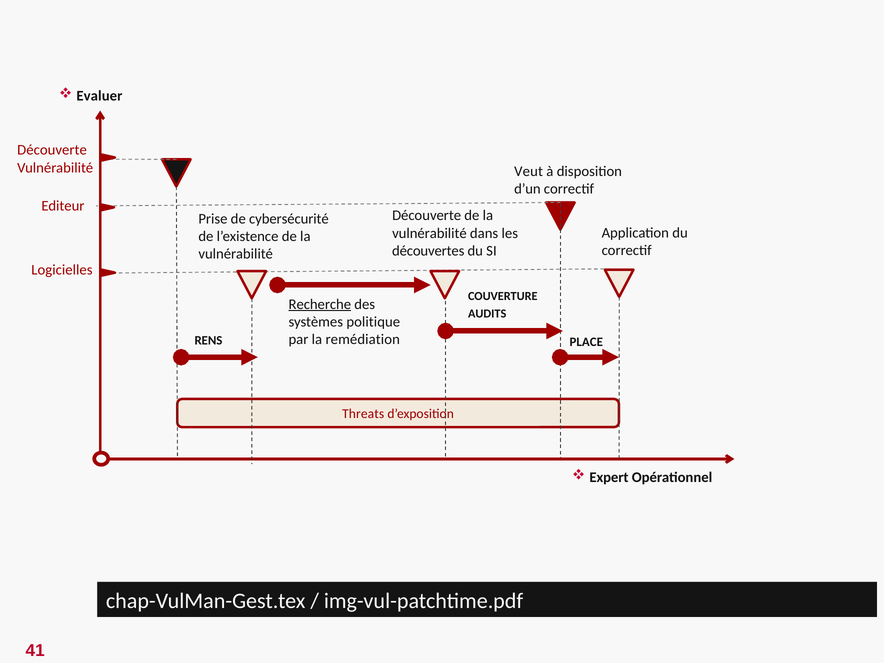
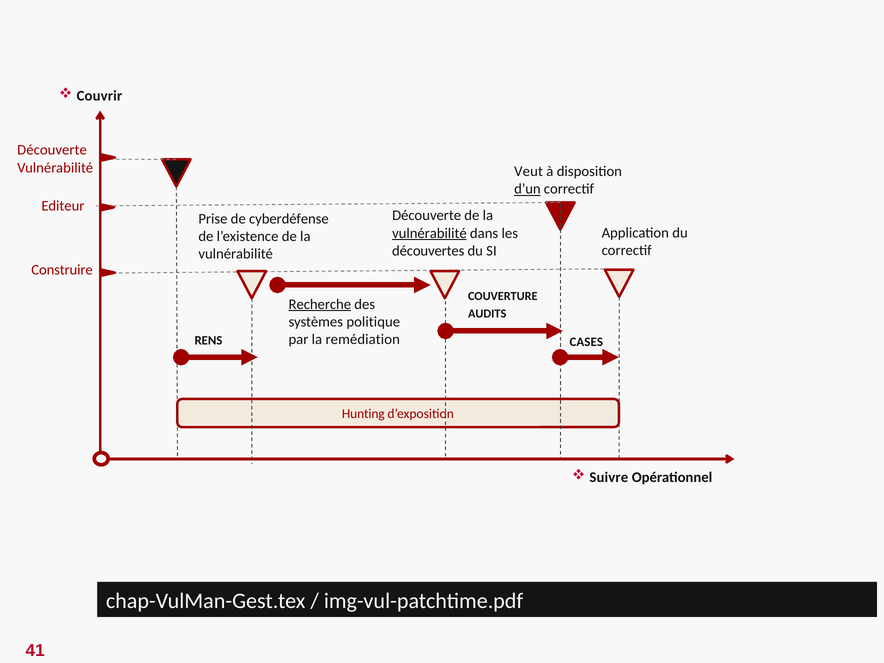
Evaluer: Evaluer -> Couvrir
d’un underline: none -> present
cybersécurité: cybersécurité -> cyberdéfense
vulnérabilité at (429, 233) underline: none -> present
Logicielles: Logicielles -> Construire
PLACE: PLACE -> CASES
Threats: Threats -> Hunting
Expert: Expert -> Suivre
